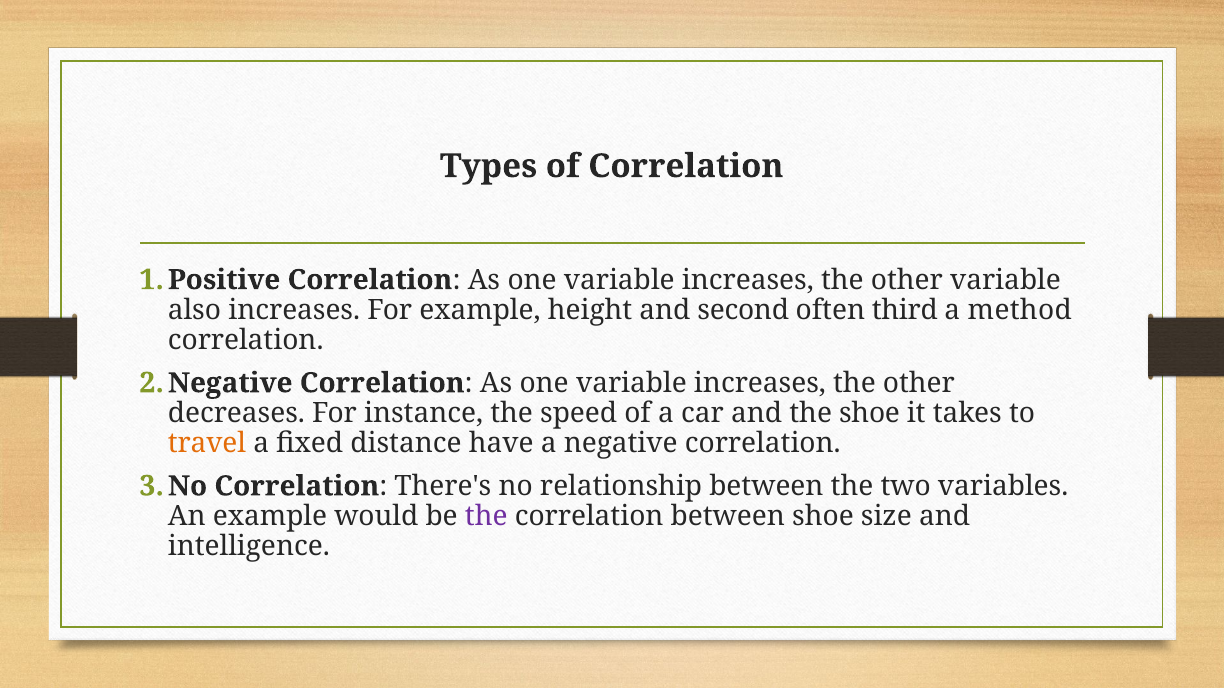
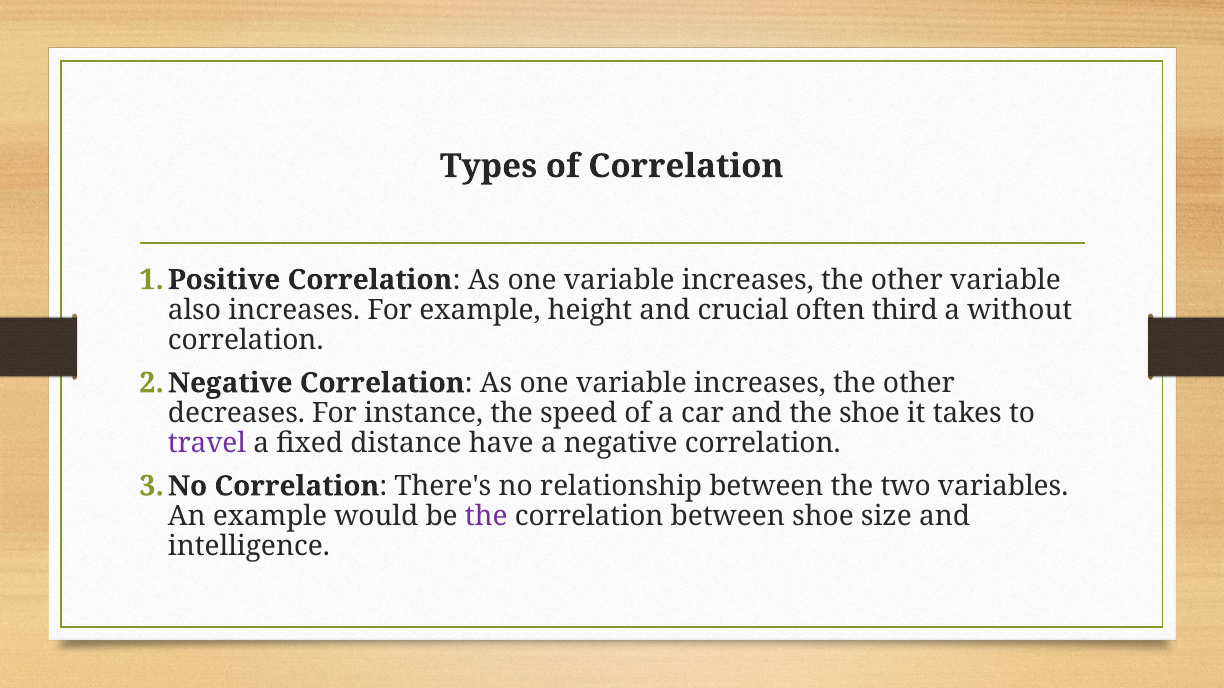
second: second -> crucial
method: method -> without
travel colour: orange -> purple
